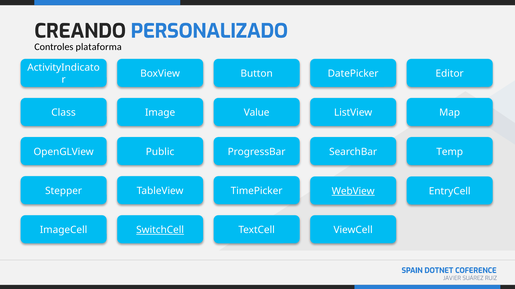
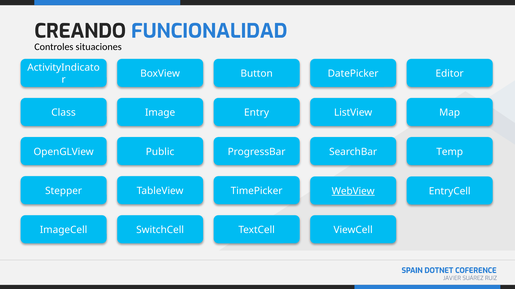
PERSONALIZADO: PERSONALIZADO -> FUNCIONALIDAD
plataforma: plataforma -> situaciones
Value: Value -> Entry
SwitchCell underline: present -> none
